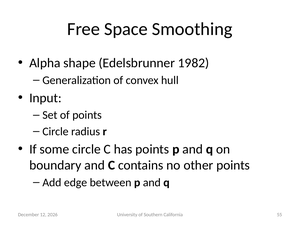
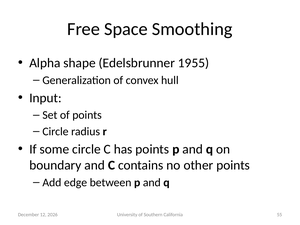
1982: 1982 -> 1955
